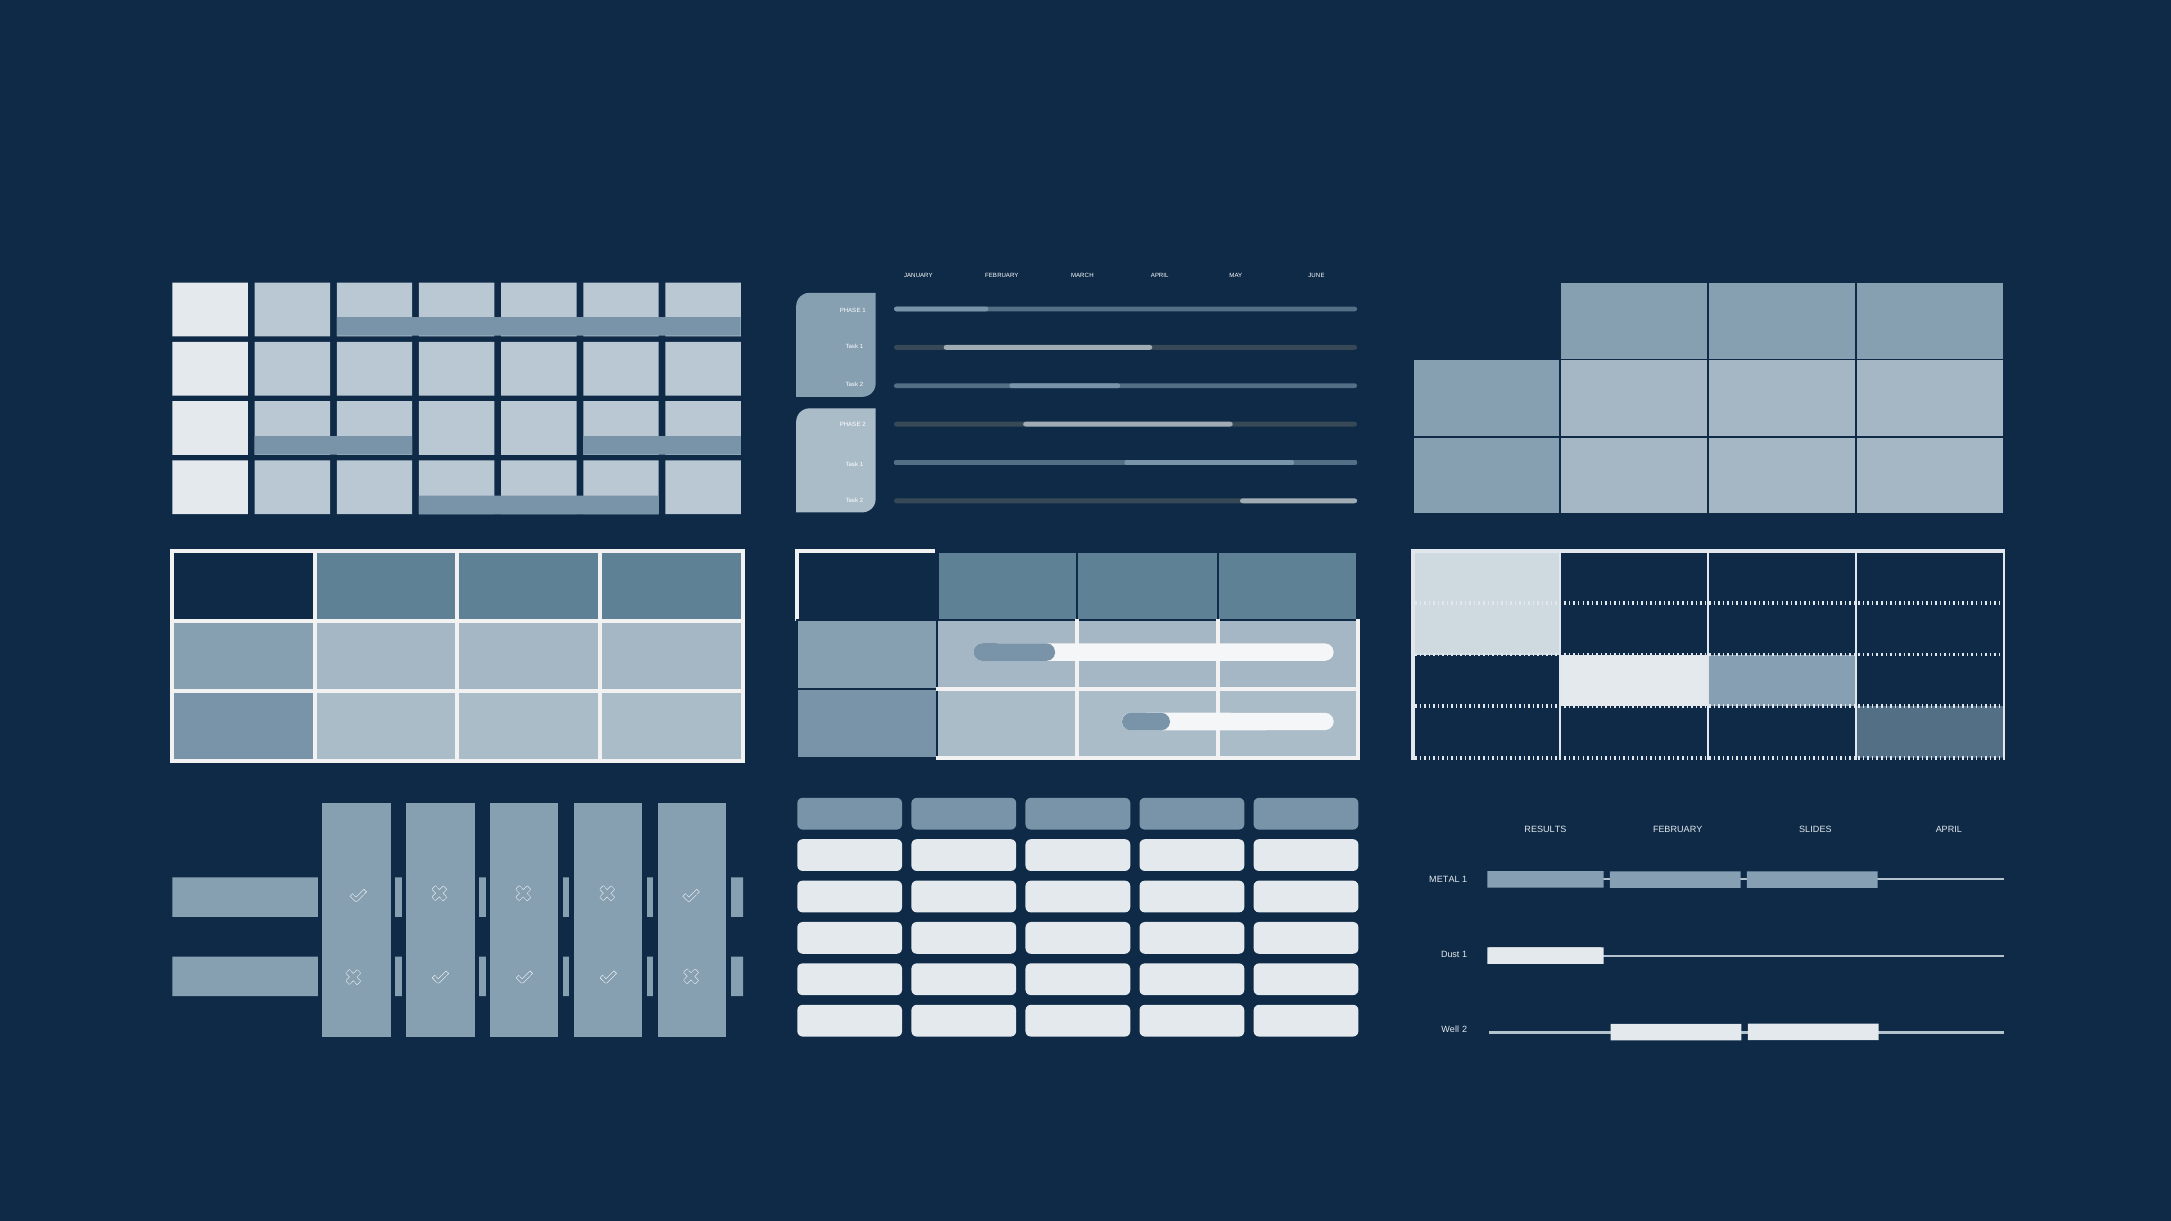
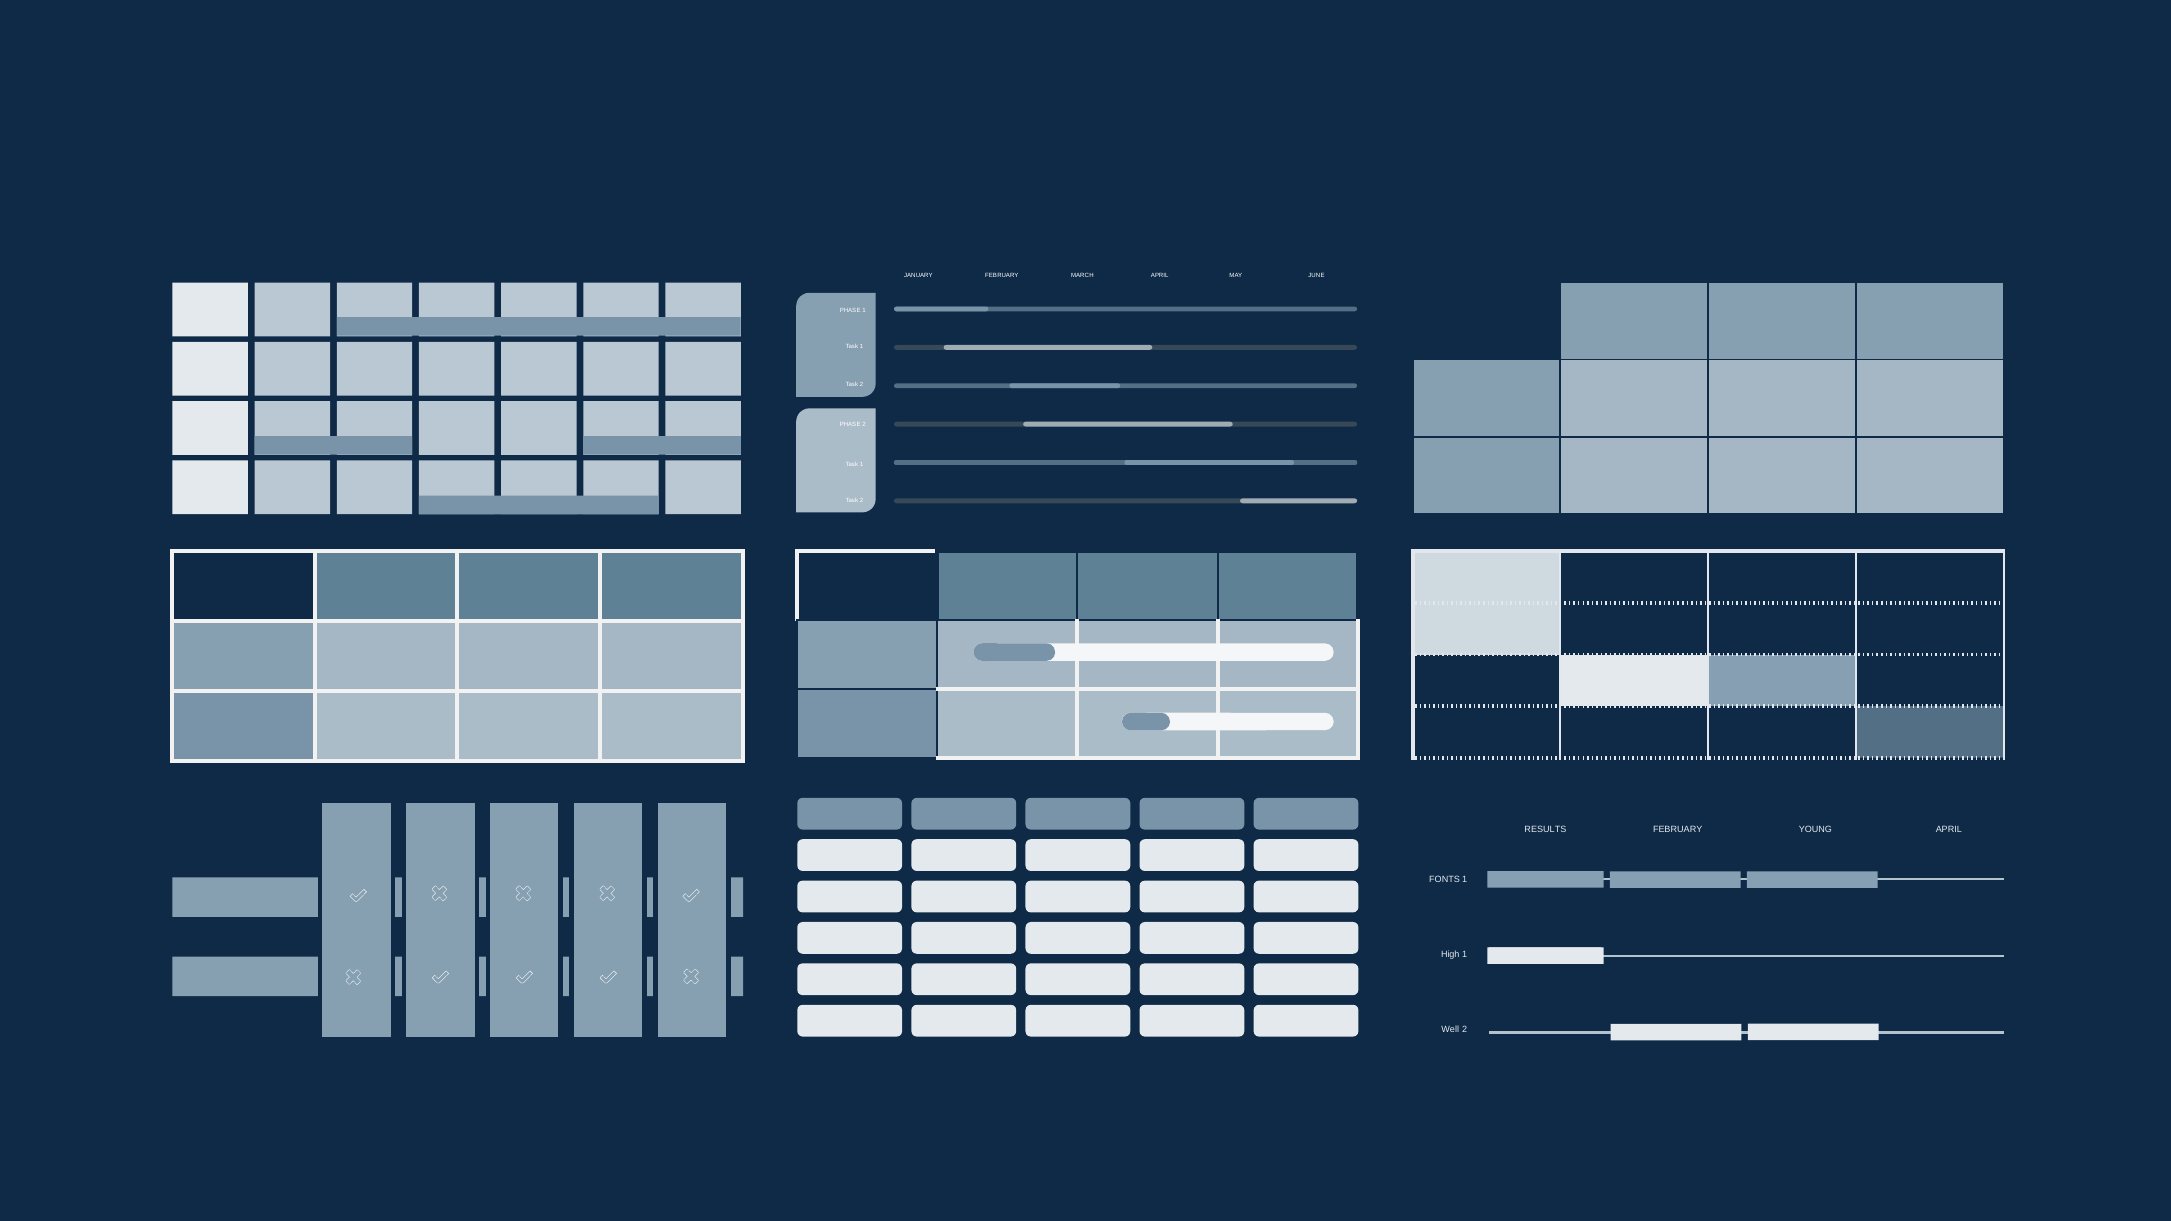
SLIDES: SLIDES -> YOUNG
METAL: METAL -> FONTS
Dust: Dust -> High
